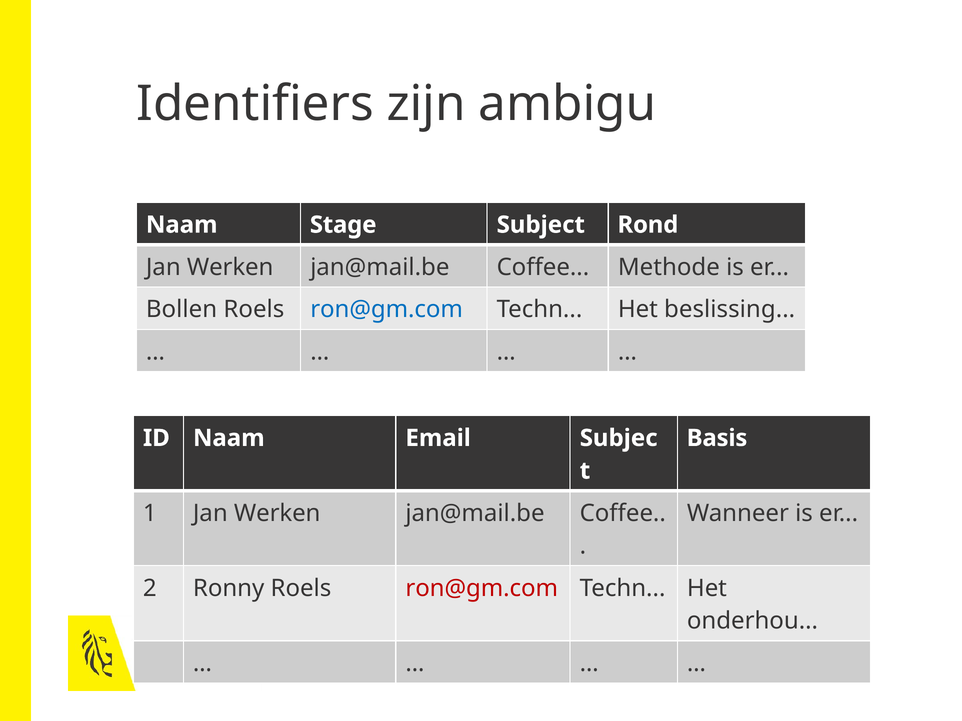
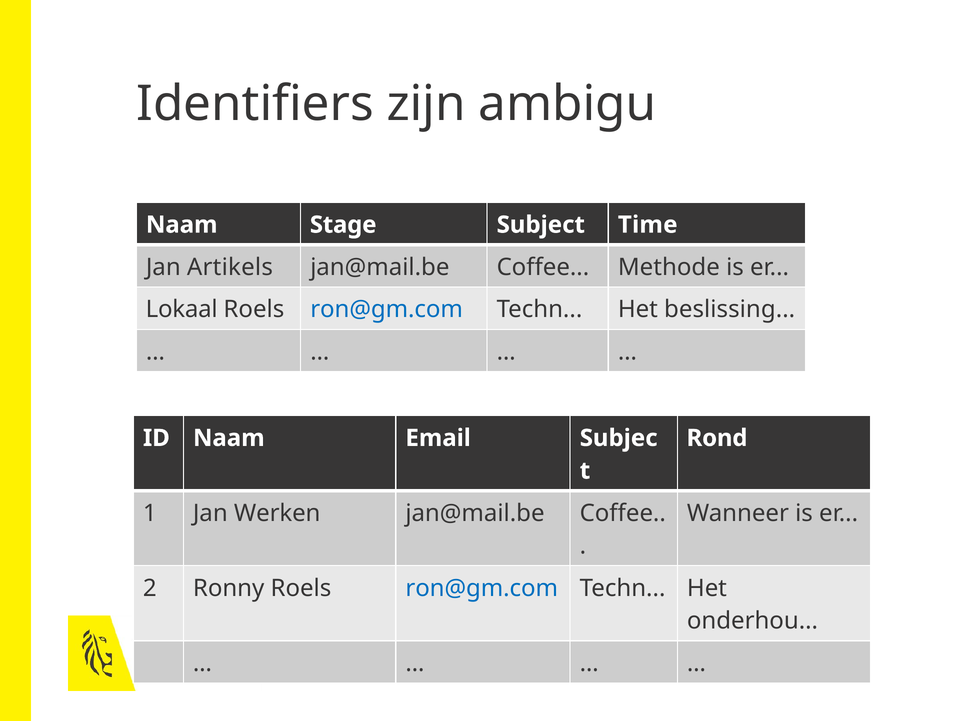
Rond: Rond -> Time
Werken at (230, 267): Werken -> Artikels
Bollen: Bollen -> Lokaal
Basis: Basis -> Rond
ron@gm.com at (482, 589) colour: red -> blue
